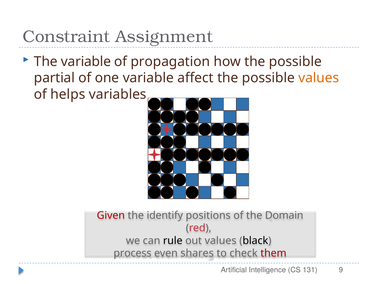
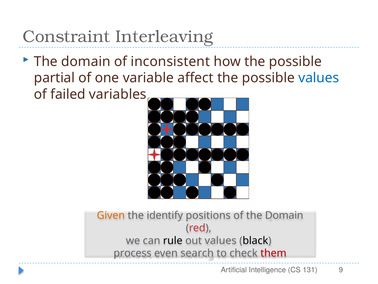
Assignment: Assignment -> Interleaving
variable at (86, 61): variable -> domain
propagation: propagation -> inconsistent
values at (319, 78) colour: orange -> blue
helps: helps -> failed
Given colour: red -> orange
shares: shares -> search
